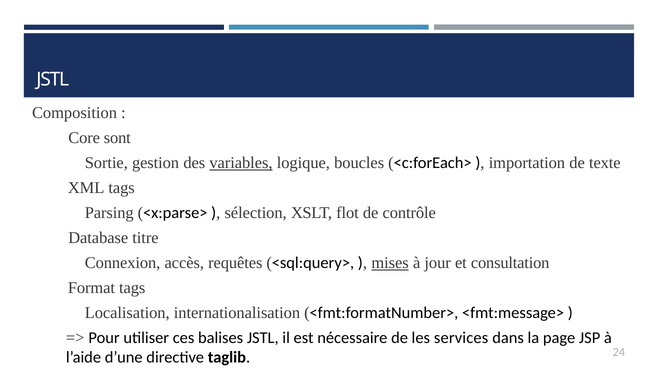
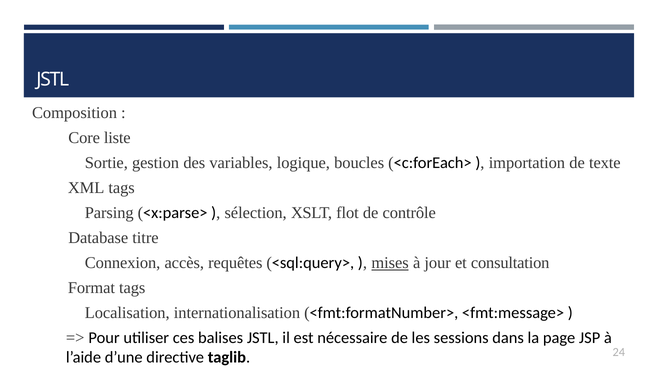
sont: sont -> liste
variables underline: present -> none
services: services -> sessions
